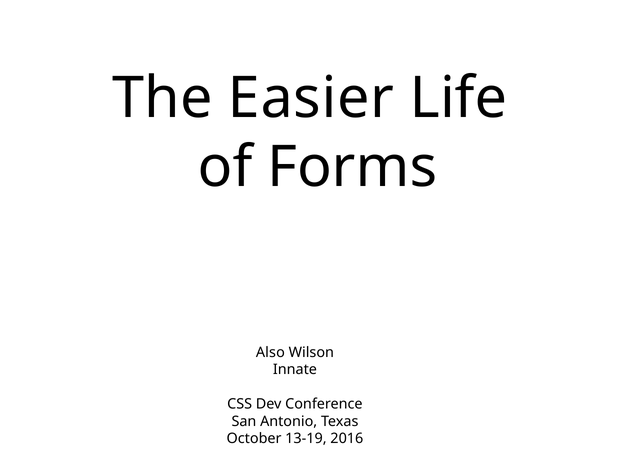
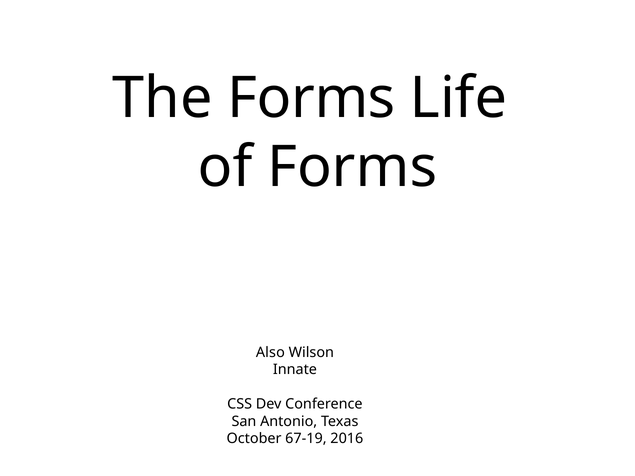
The Easier: Easier -> Forms
13-19: 13-19 -> 67-19
